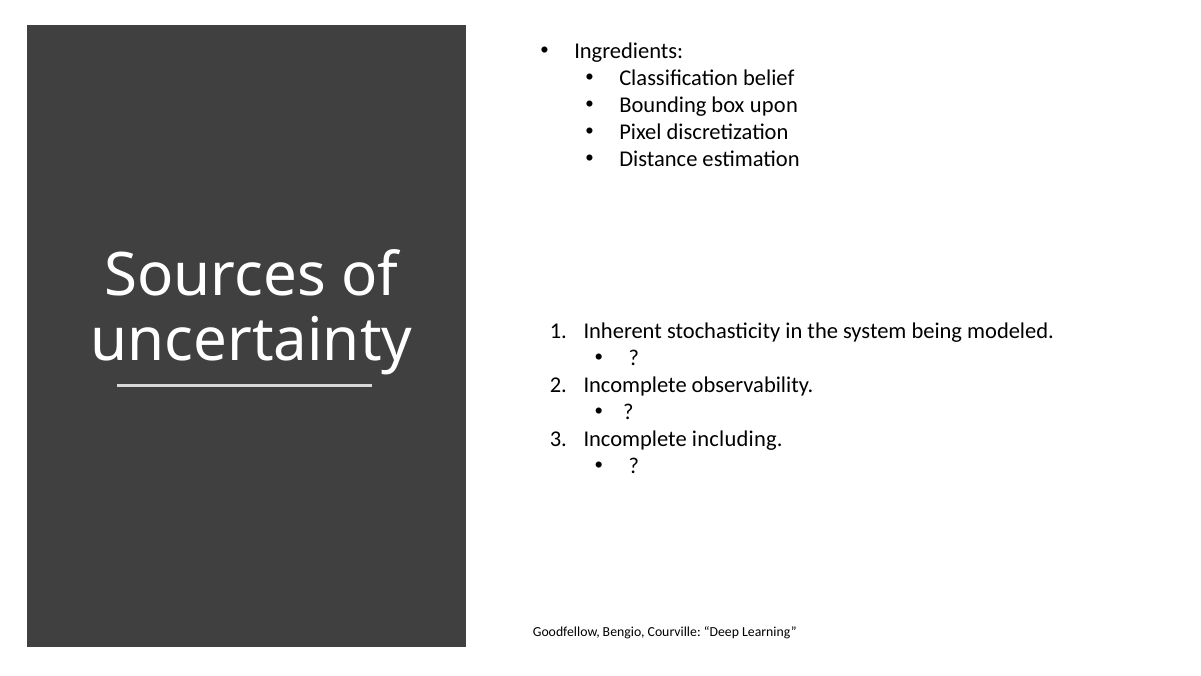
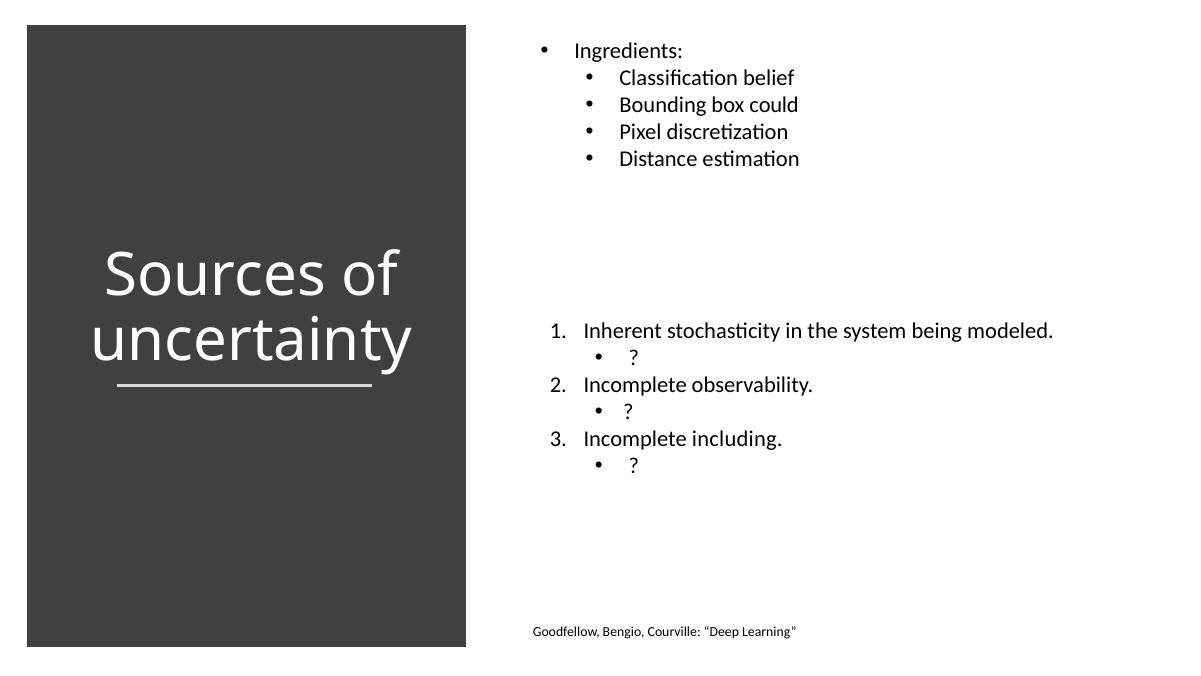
upon: upon -> could
